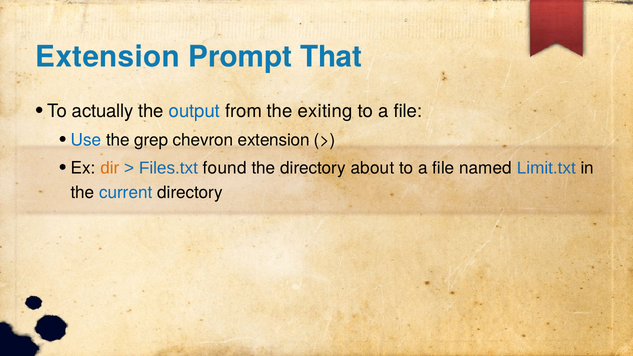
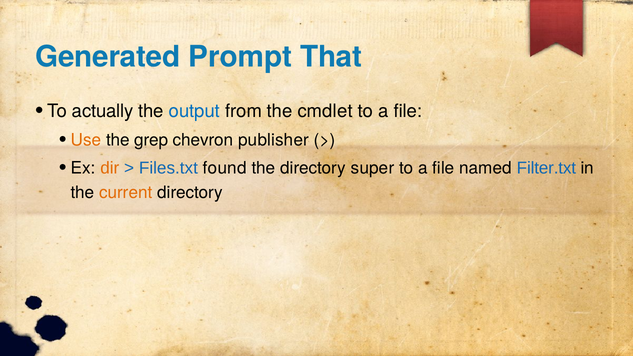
Extension at (108, 57): Extension -> Generated
exiting: exiting -> cmdlet
Use colour: blue -> orange
chevron extension: extension -> publisher
about: about -> super
Limit.txt: Limit.txt -> Filter.txt
current colour: blue -> orange
